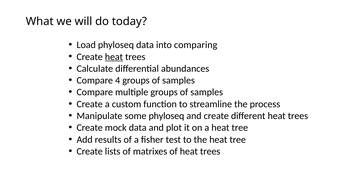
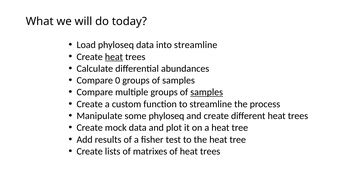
into comparing: comparing -> streamline
4: 4 -> 0
samples at (207, 92) underline: none -> present
